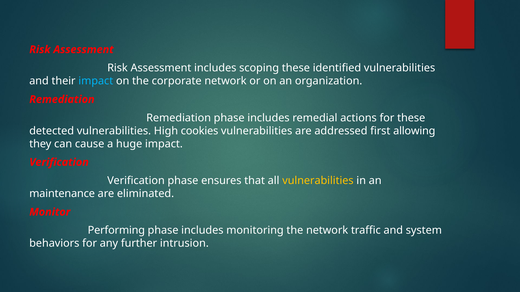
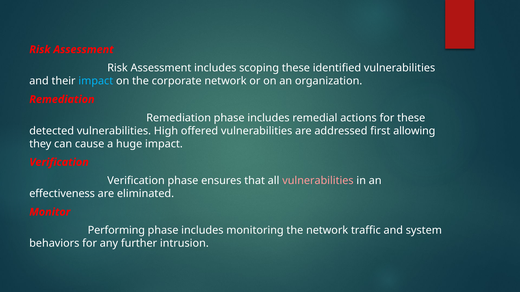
cookies: cookies -> offered
vulnerabilities at (318, 181) colour: yellow -> pink
maintenance: maintenance -> effectiveness
